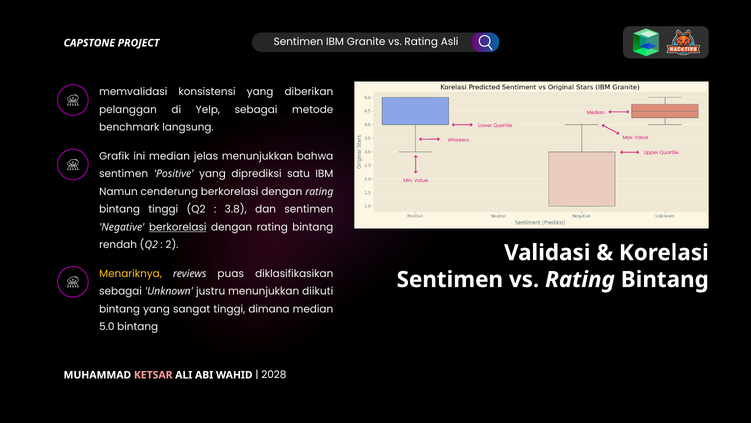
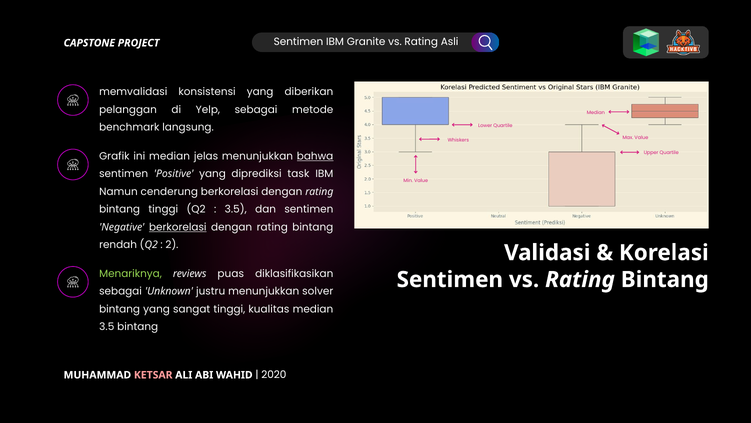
bahwa underline: none -> present
satu: satu -> task
3.8 at (236, 209): 3.8 -> 3.5
Menariknya colour: yellow -> light green
diikuti: diikuti -> solver
dimana: dimana -> kualitas
5.0 at (107, 326): 5.0 -> 3.5
2028: 2028 -> 2020
